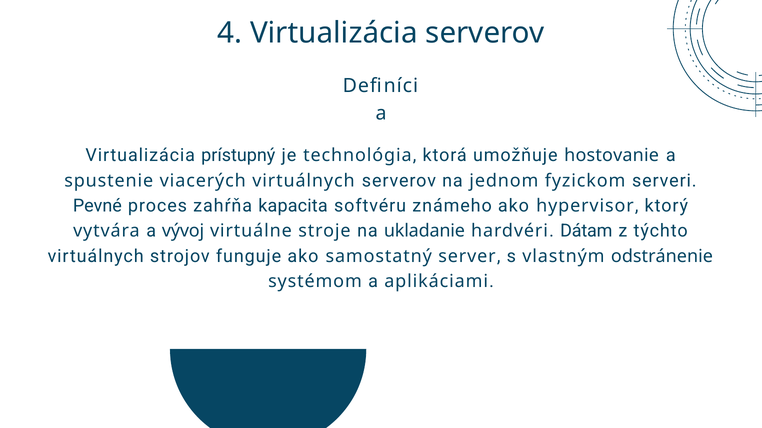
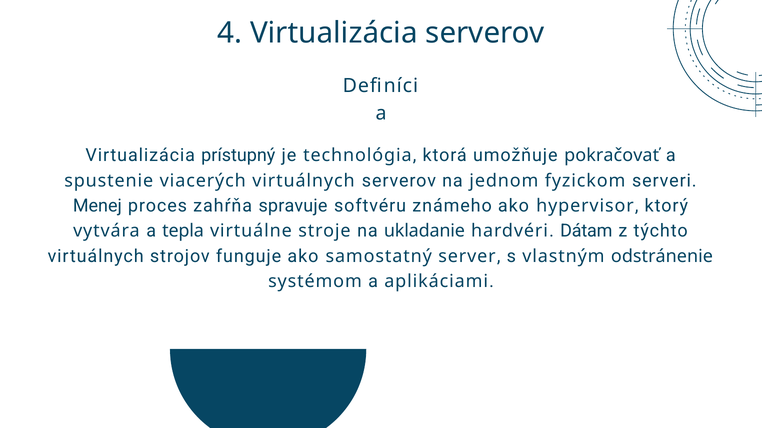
hostovanie: hostovanie -> pokračovať
Pevné: Pevné -> Menej
kapacita: kapacita -> spravuje
vývoj: vývoj -> tepla
